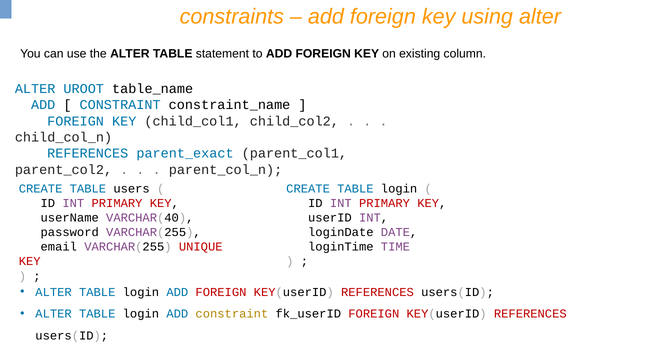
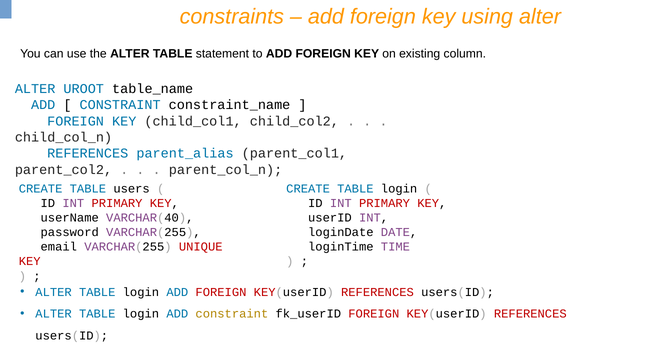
parent_exact: parent_exact -> parent_alias
